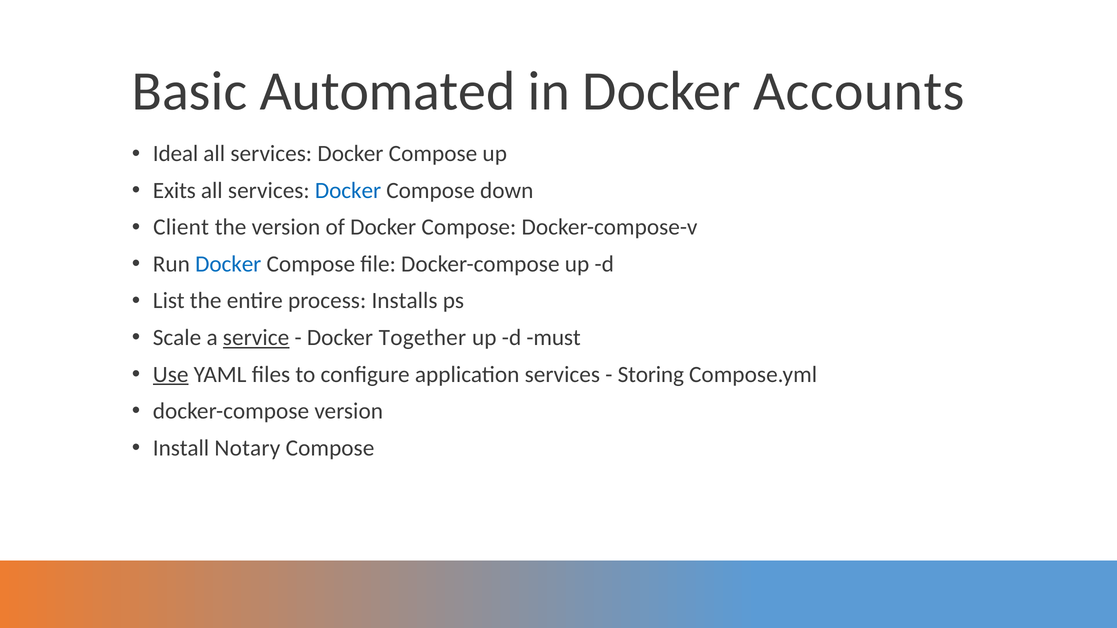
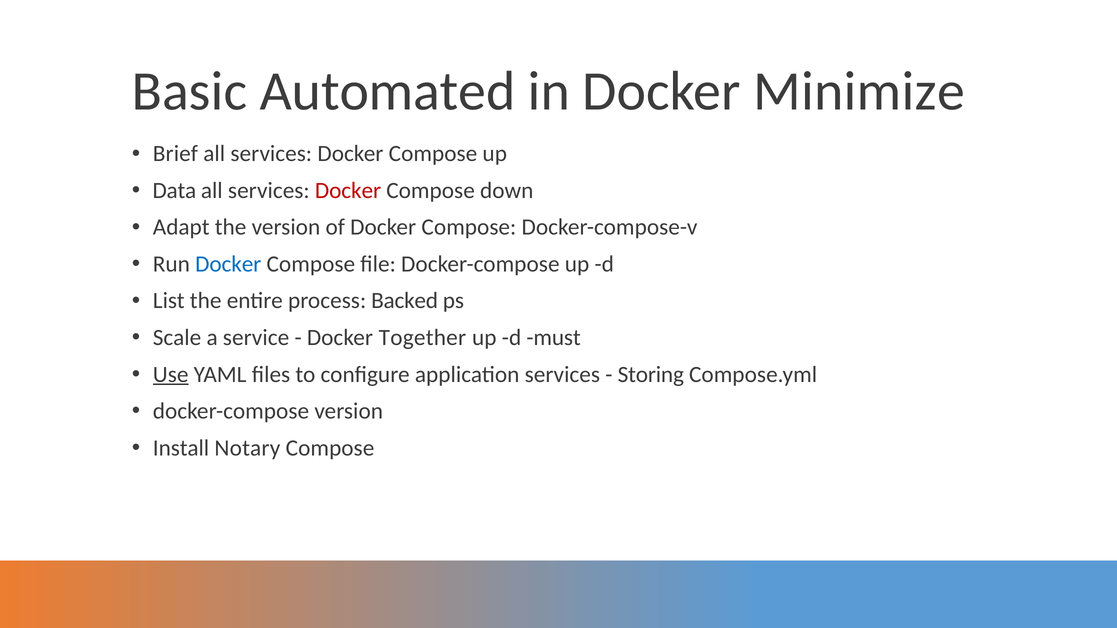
Accounts: Accounts -> Minimize
Ideal: Ideal -> Brief
Exits: Exits -> Data
Docker at (348, 191) colour: blue -> red
Client: Client -> Adapt
Installs: Installs -> Backed
service underline: present -> none
